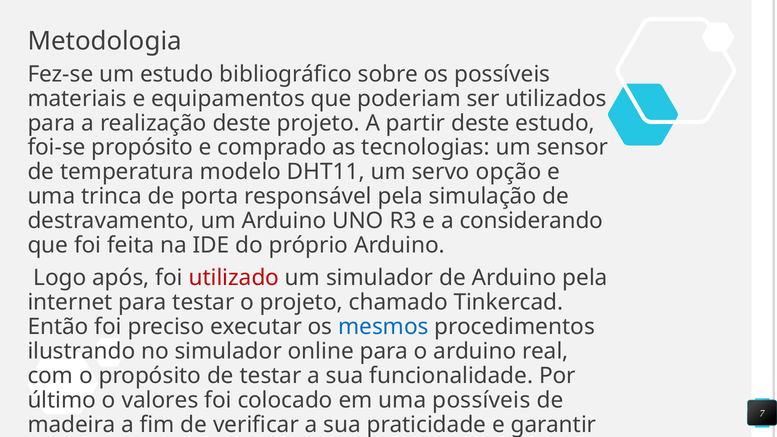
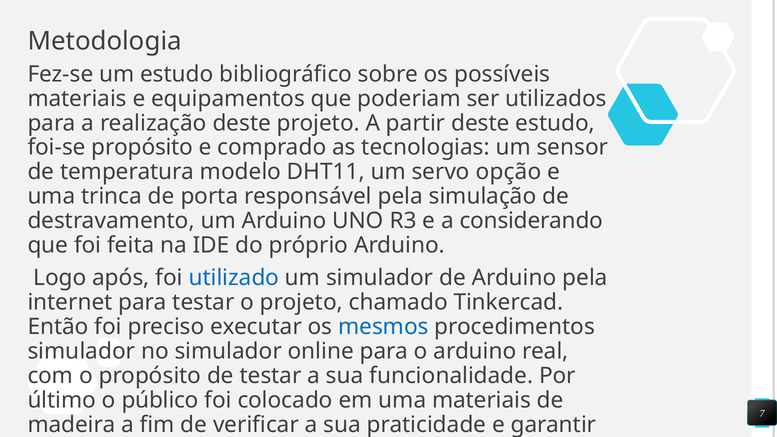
utilizado colour: red -> blue
ilustrando at (81, 351): ilustrando -> simulador
valores: valores -> público
uma possíveis: possíveis -> materiais
